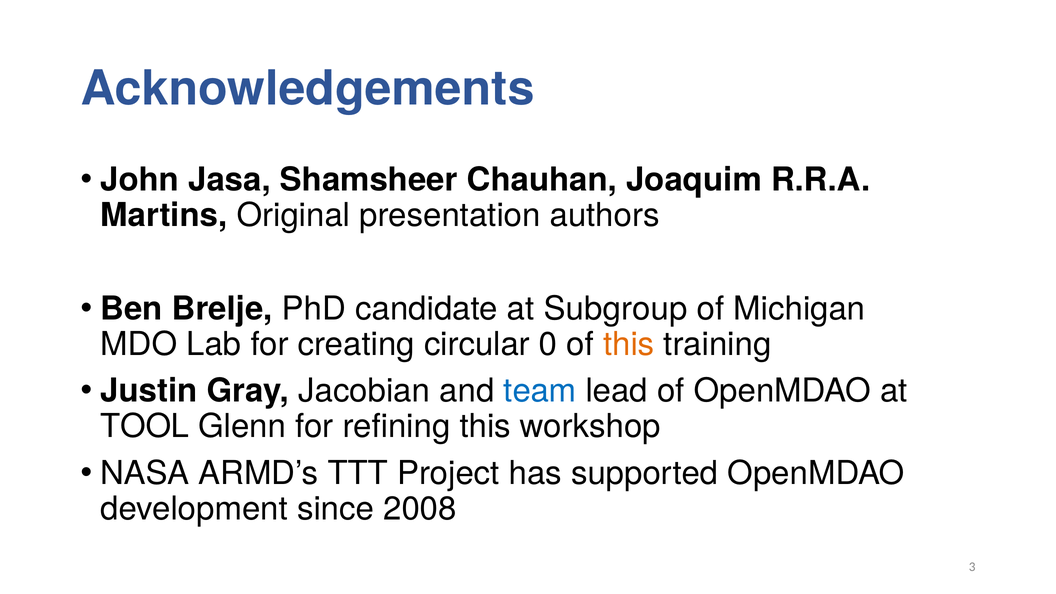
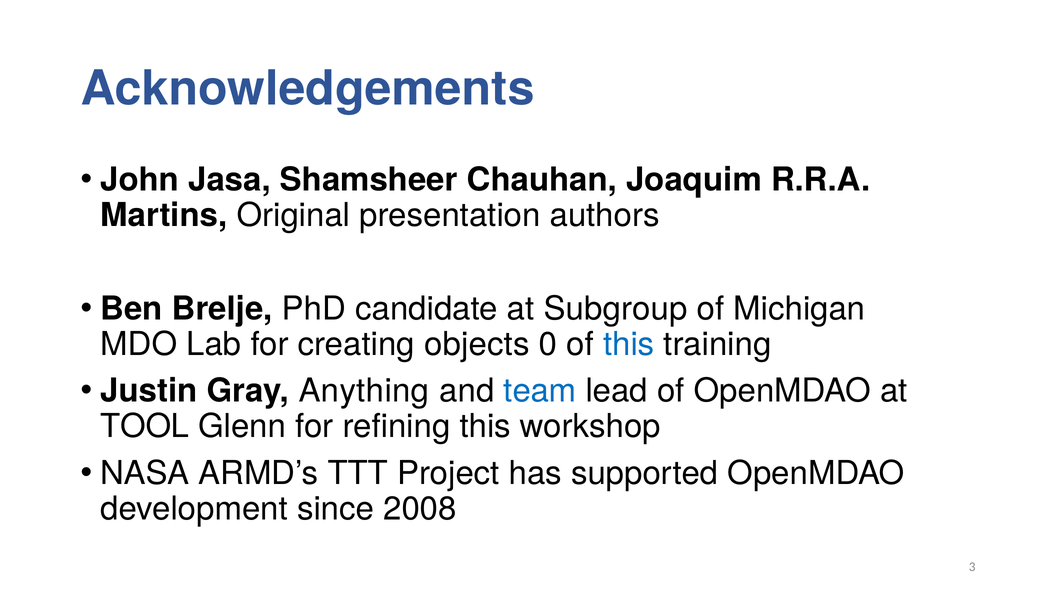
circular: circular -> objects
this at (629, 344) colour: orange -> blue
Jacobian: Jacobian -> Anything
